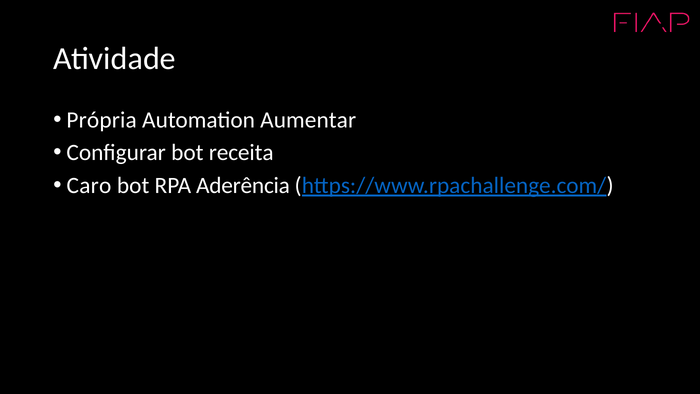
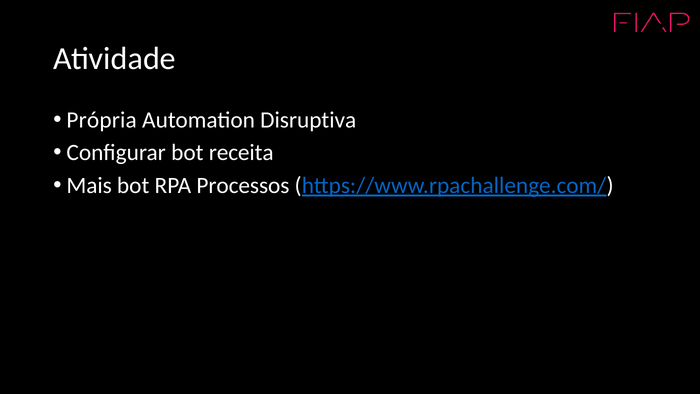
Aumentar: Aumentar -> Disruptiva
Caro: Caro -> Mais
Aderência: Aderência -> Processos
